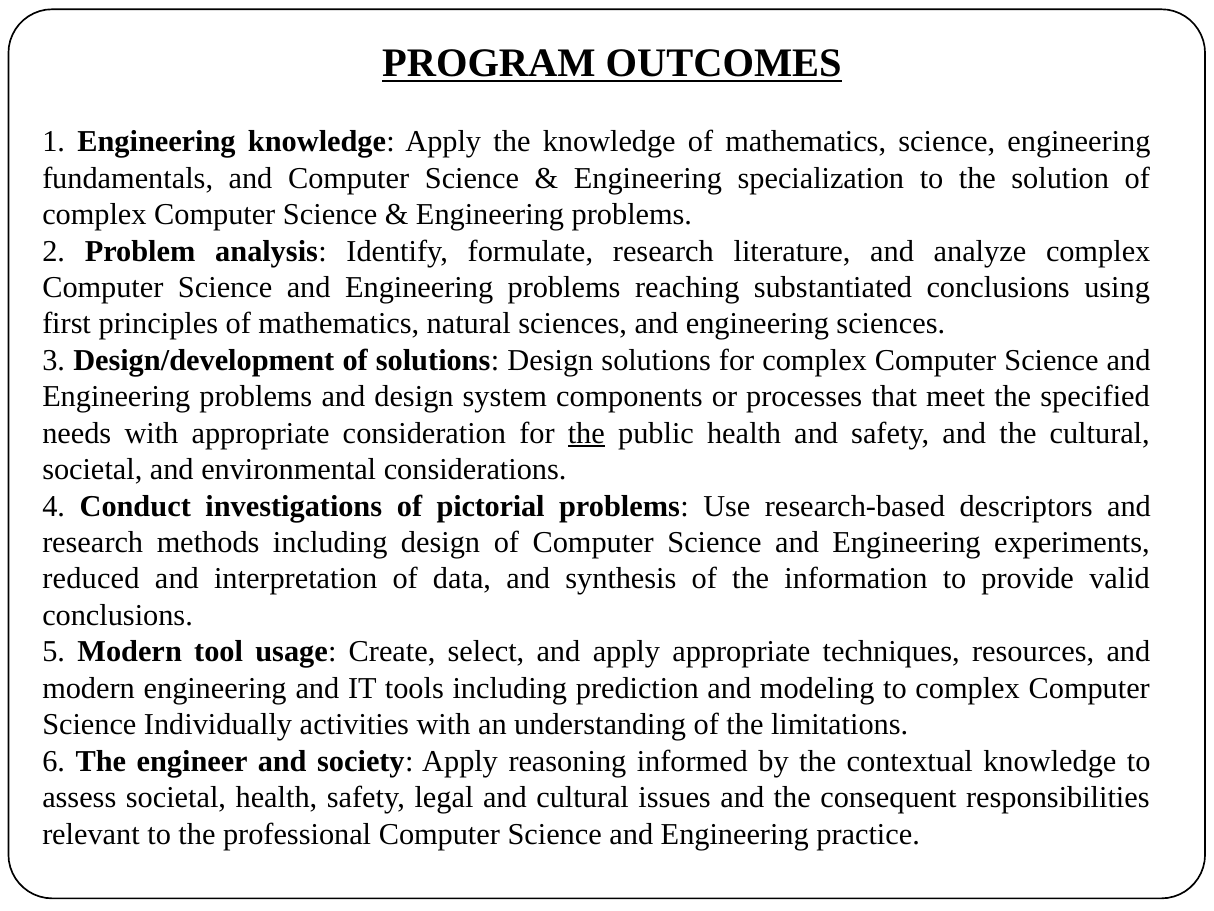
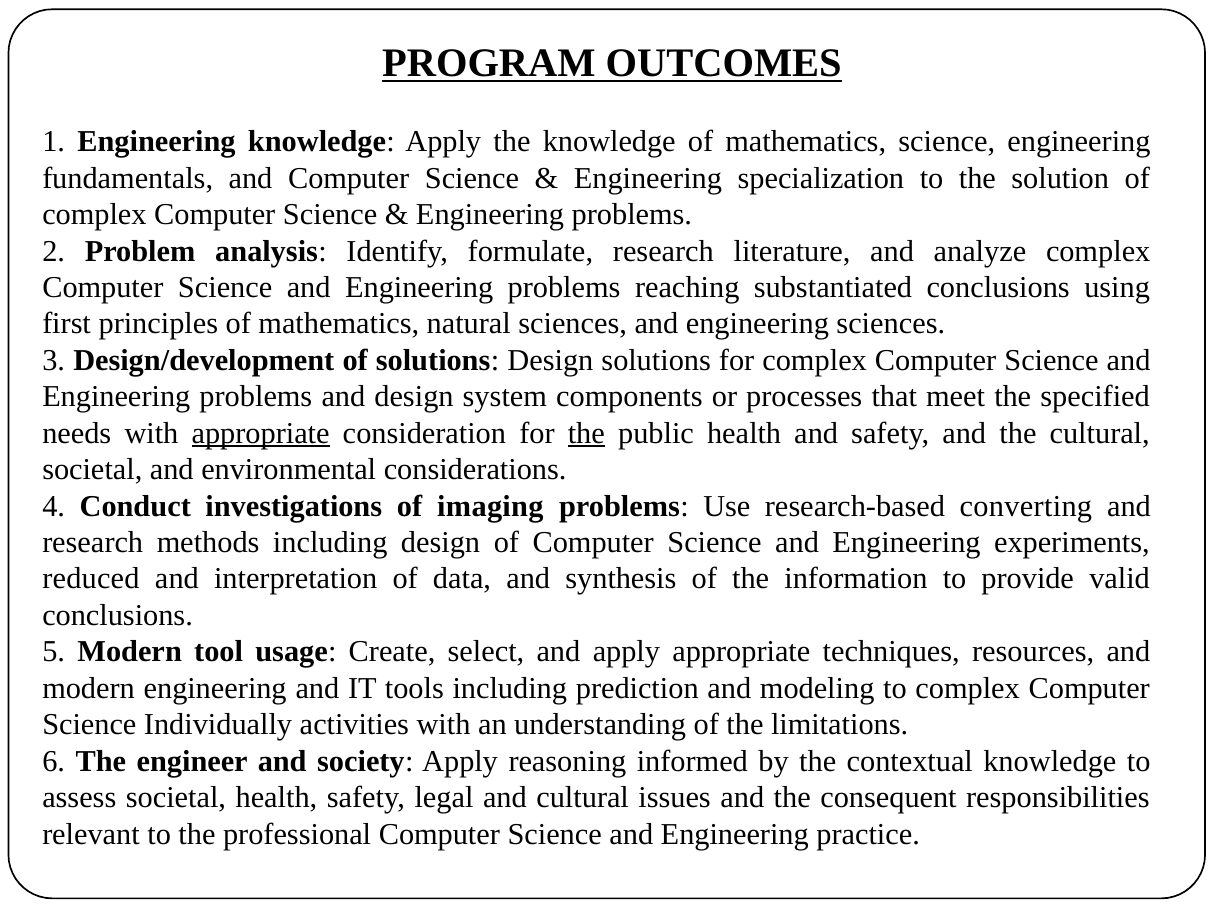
appropriate at (261, 433) underline: none -> present
pictorial: pictorial -> imaging
descriptors: descriptors -> converting
